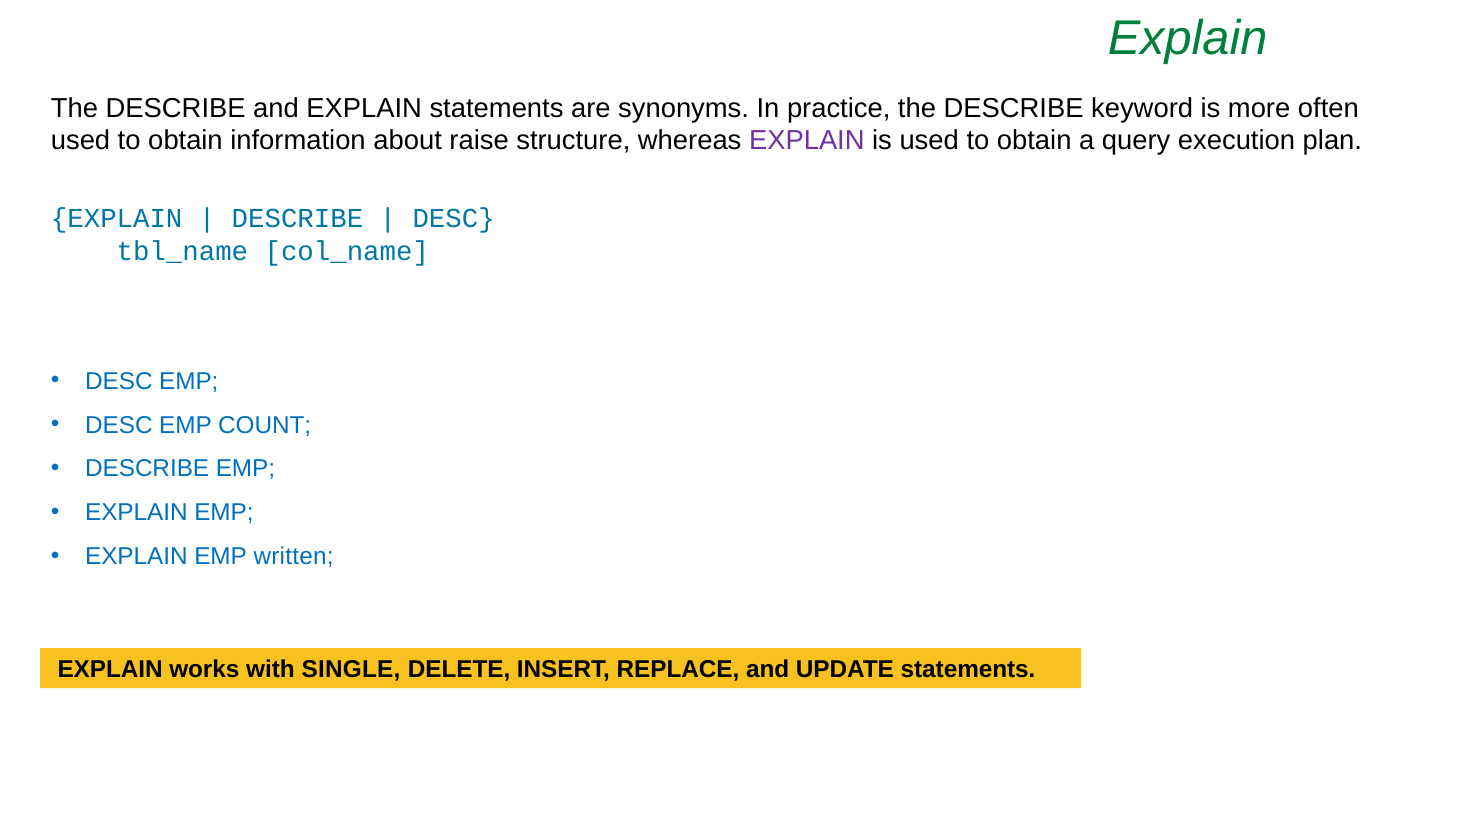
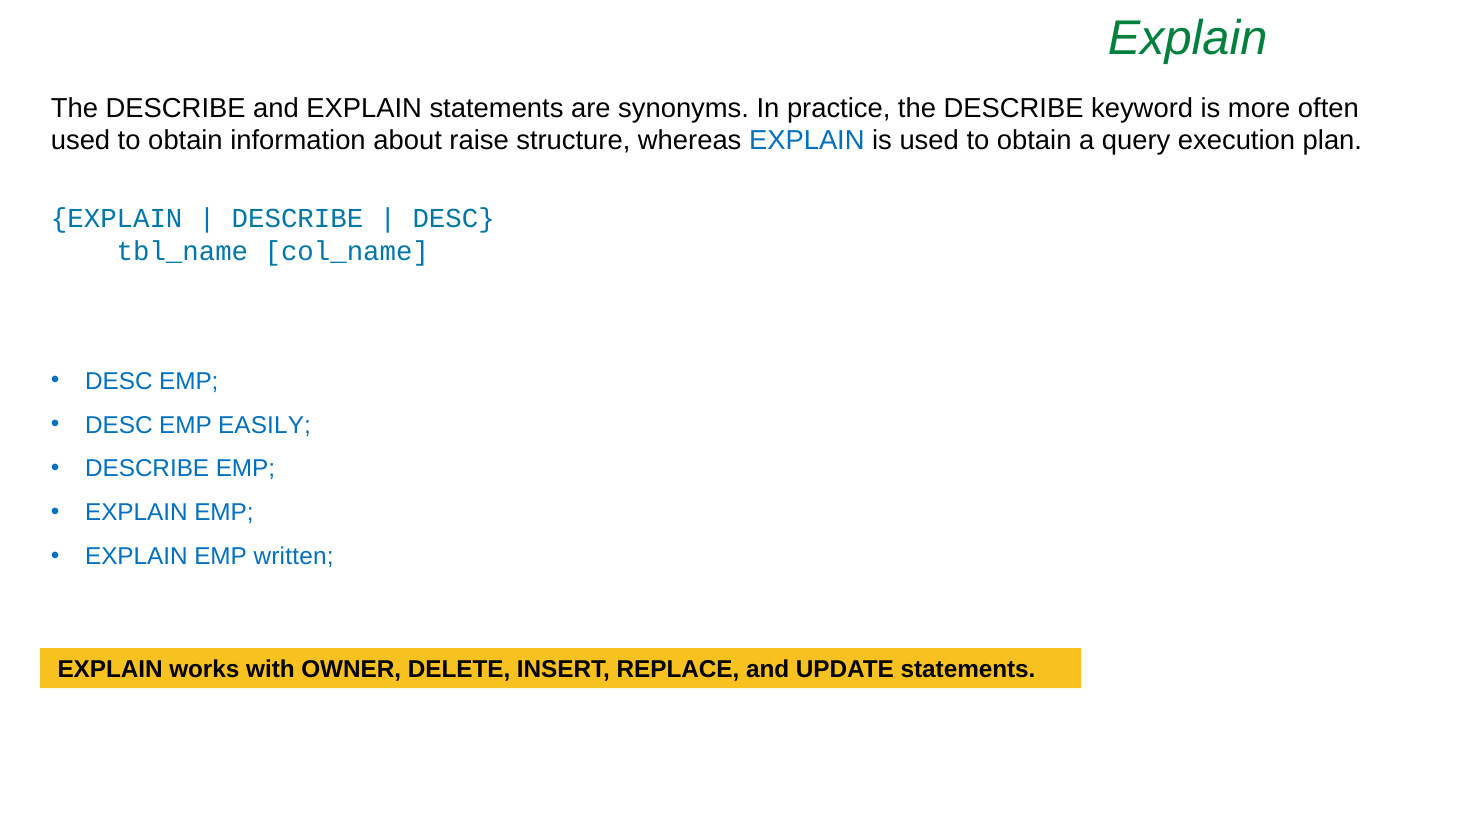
EXPLAIN at (807, 141) colour: purple -> blue
COUNT: COUNT -> EASILY
SINGLE: SINGLE -> OWNER
